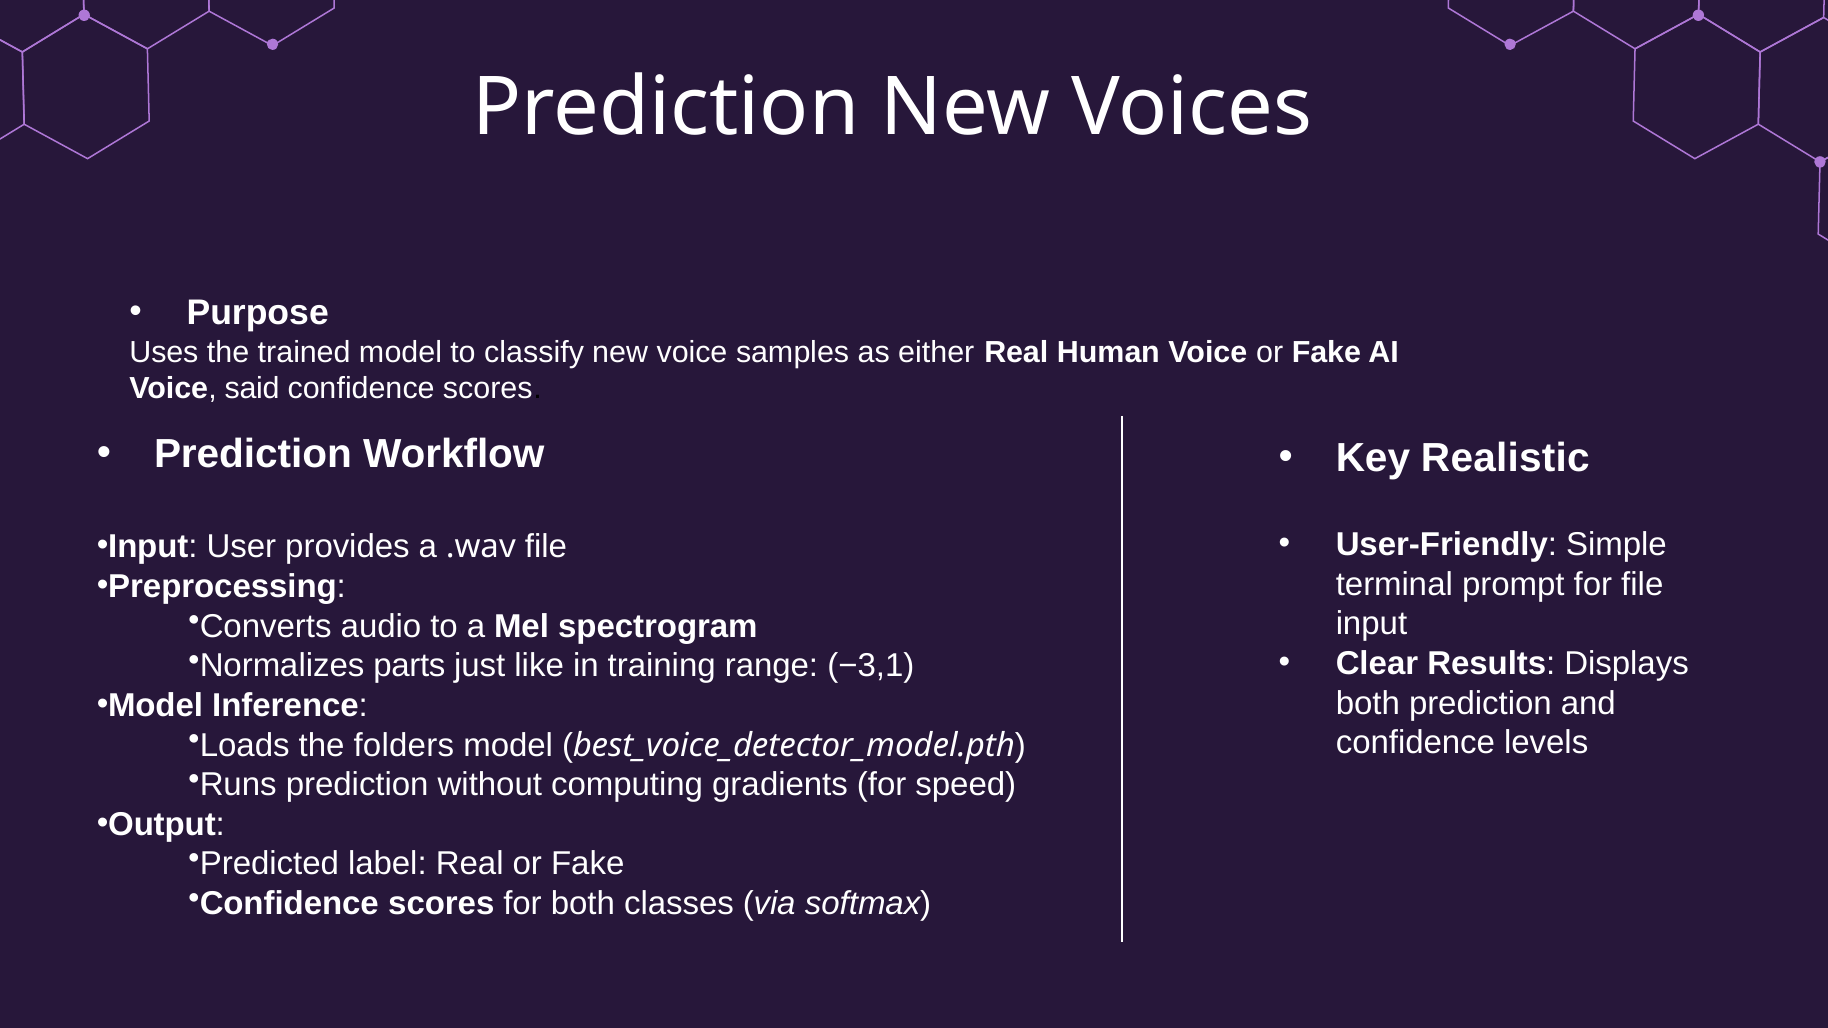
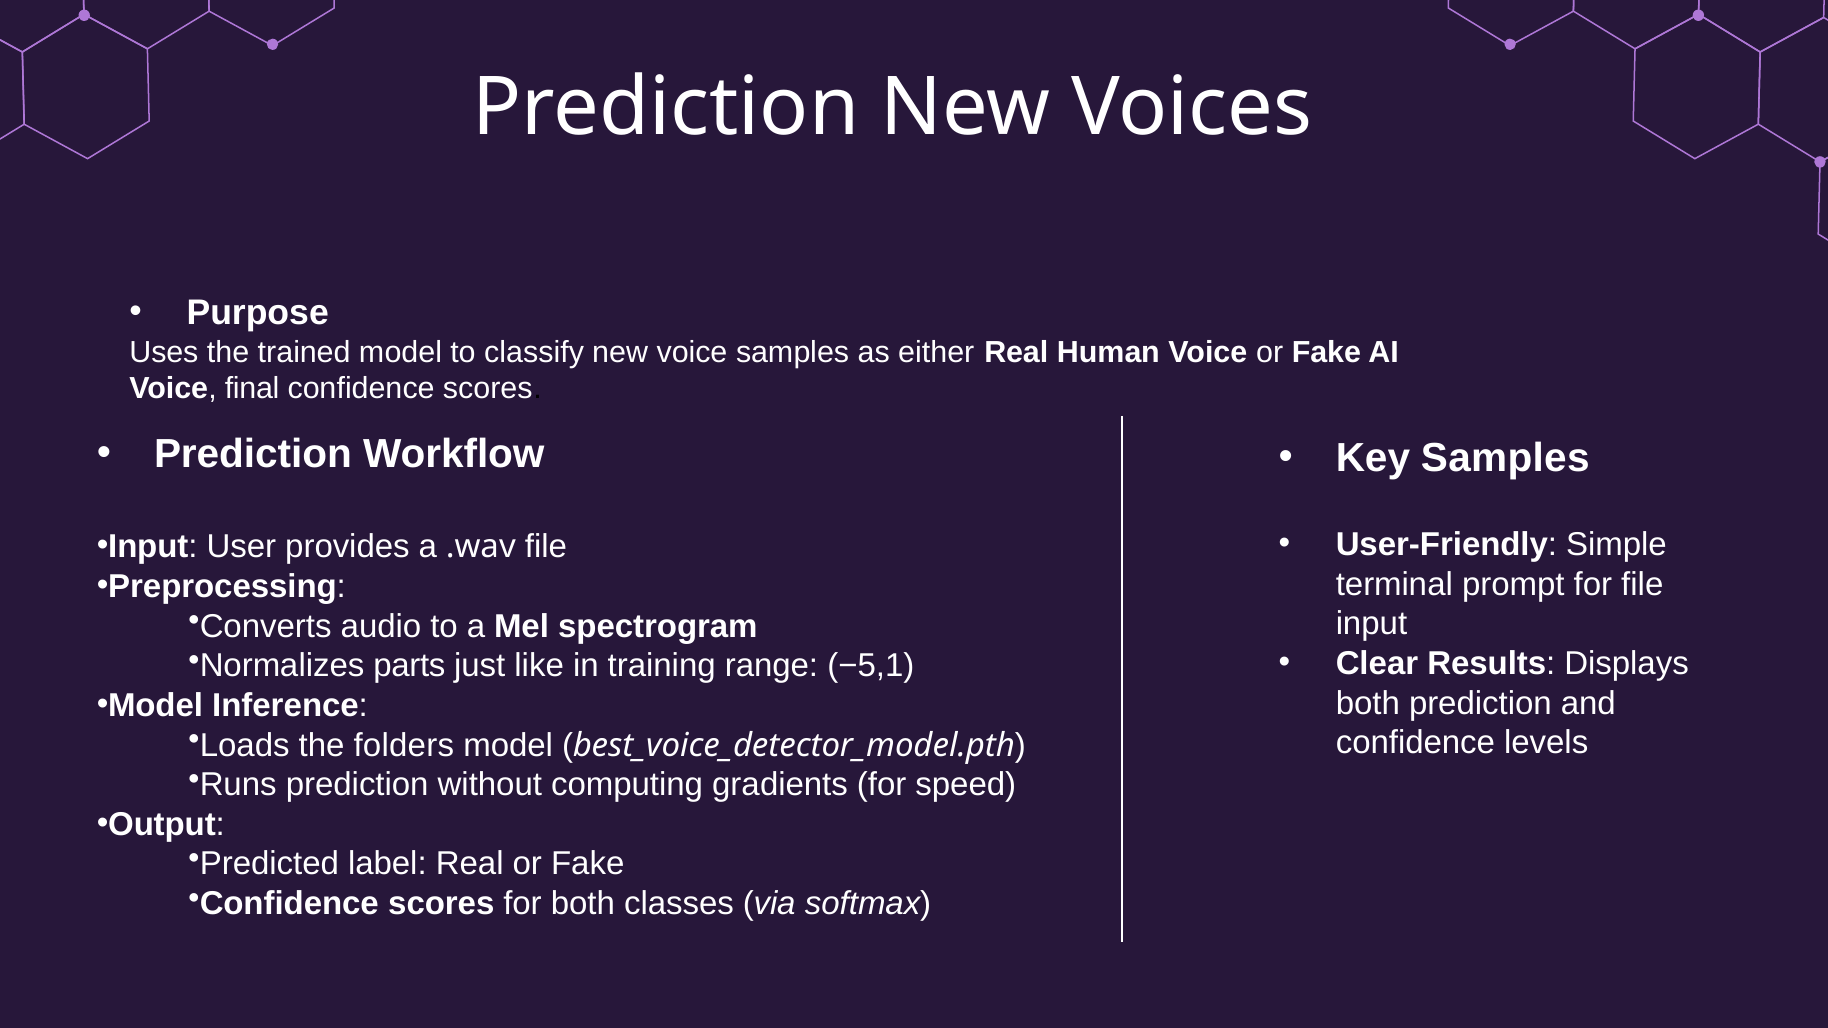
said: said -> final
Key Realistic: Realistic -> Samples
−3,1: −3,1 -> −5,1
